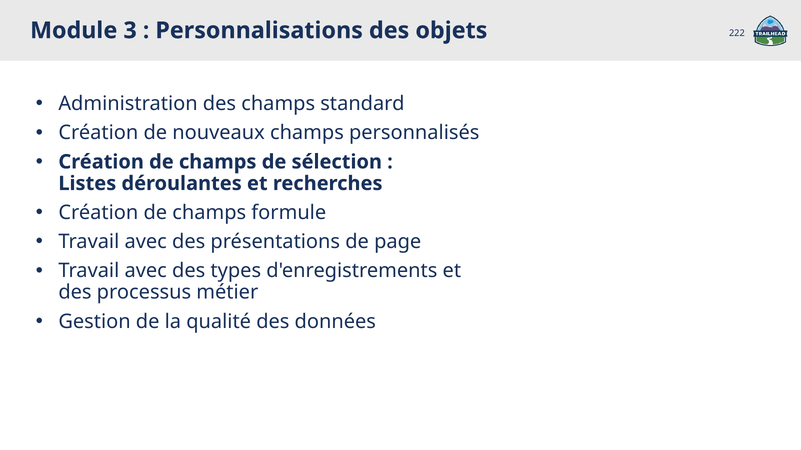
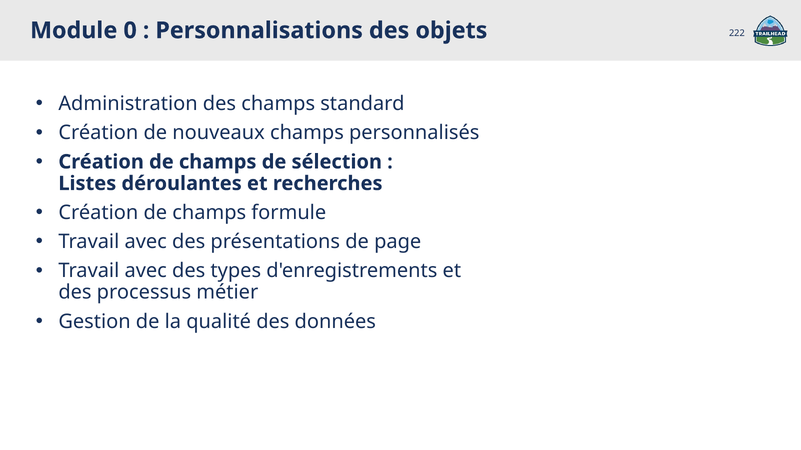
3: 3 -> 0
